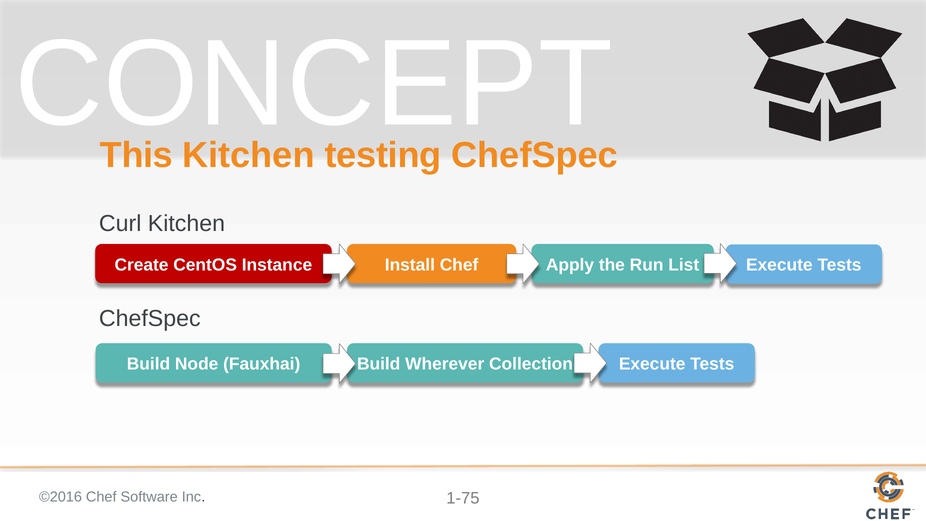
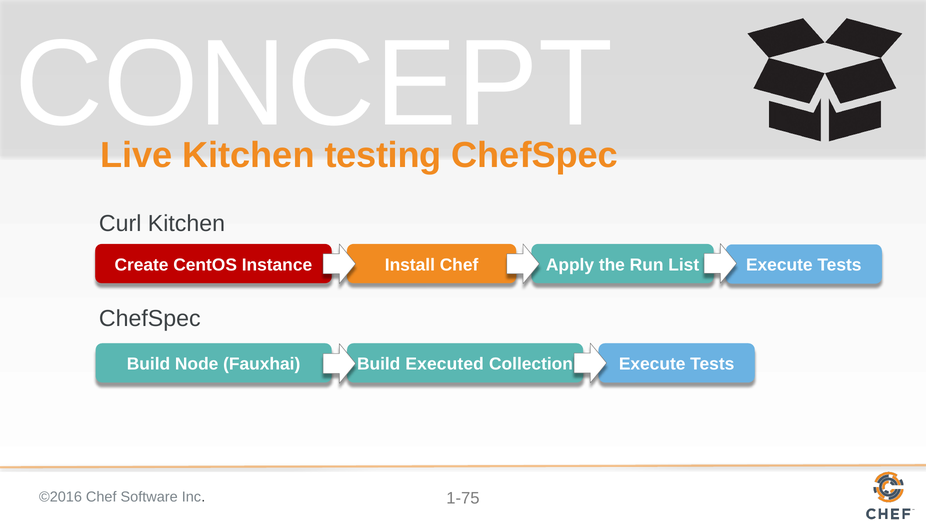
This: This -> Live
Wherever: Wherever -> Executed
